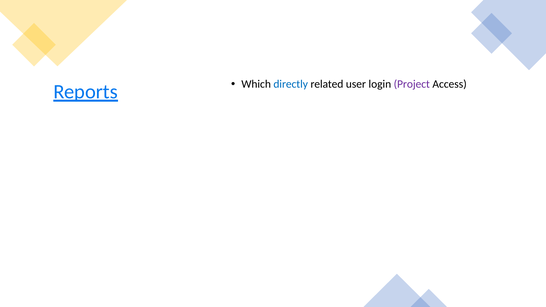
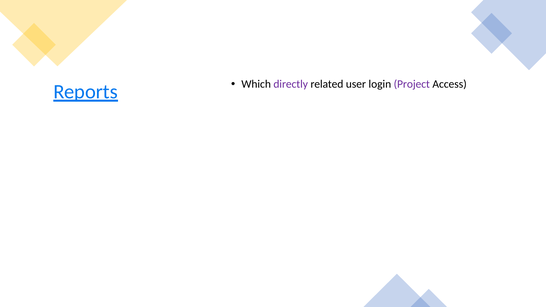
directly colour: blue -> purple
